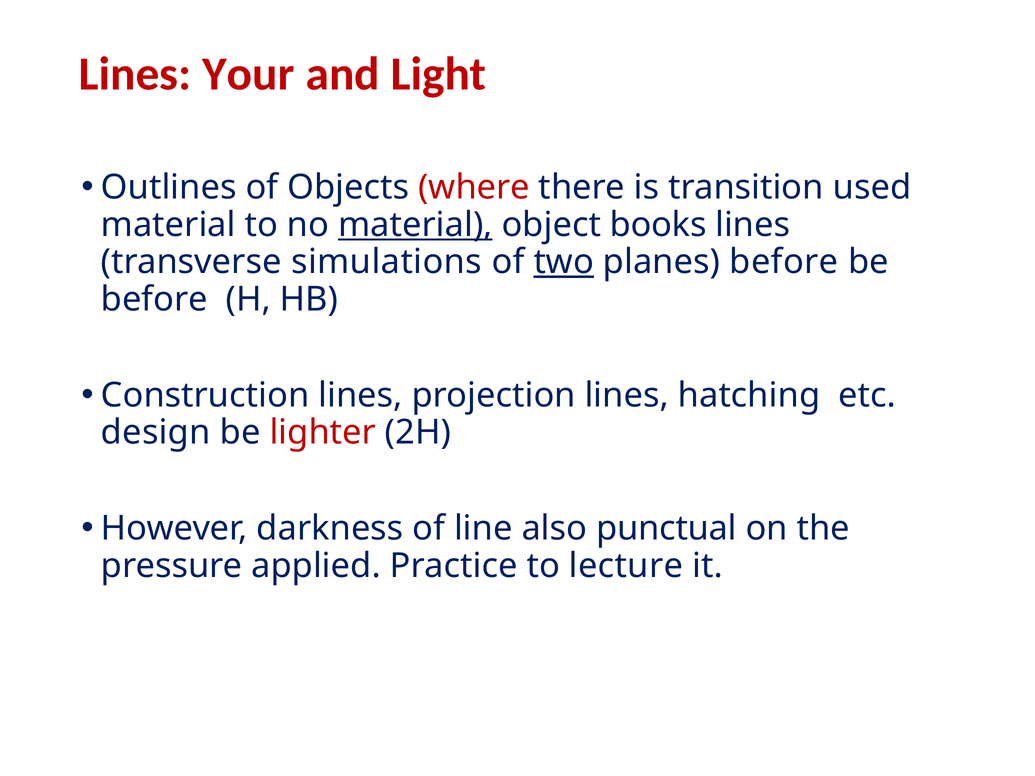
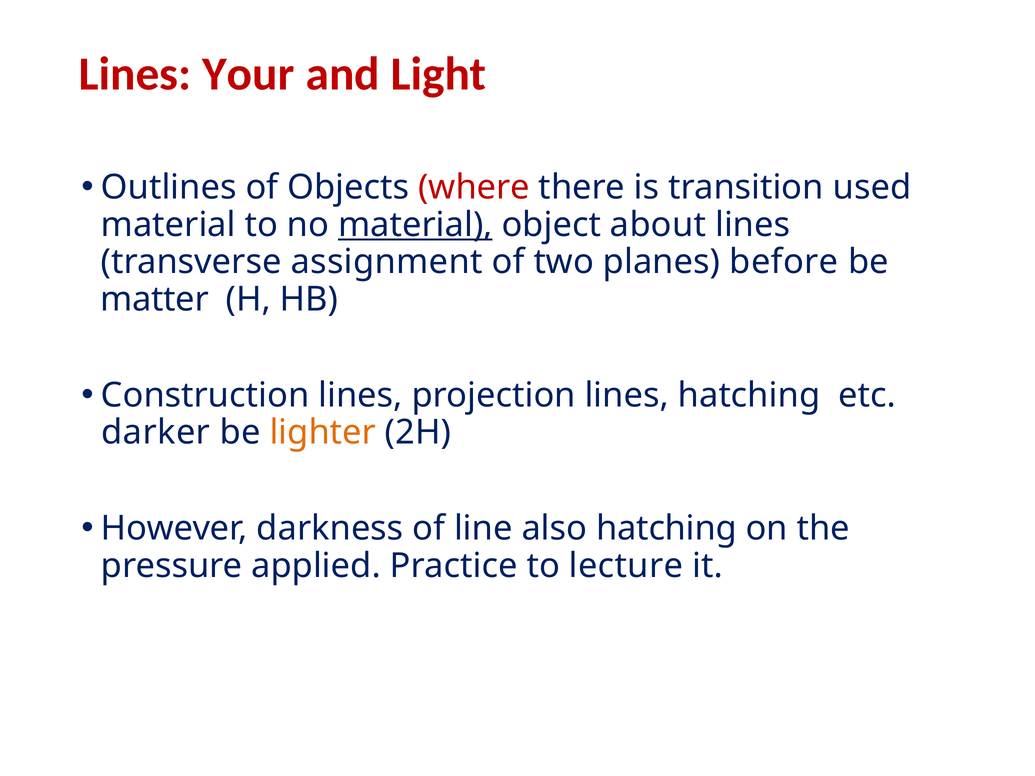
books: books -> about
simulations: simulations -> assignment
two underline: present -> none
before at (154, 299): before -> matter
design: design -> darker
lighter colour: red -> orange
also punctual: punctual -> hatching
